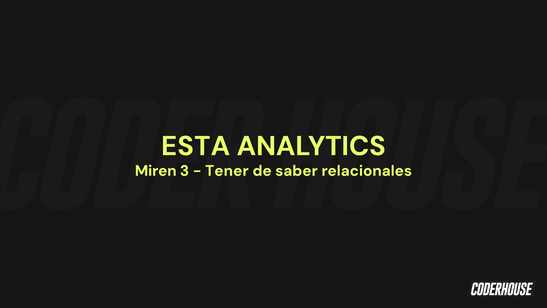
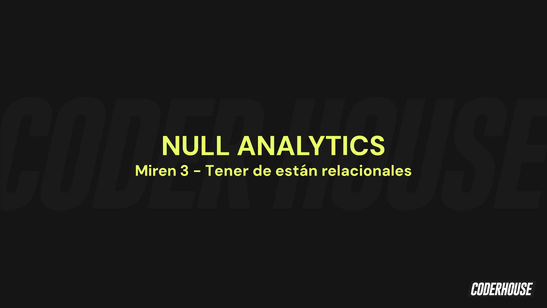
ESTA: ESTA -> NULL
saber: saber -> están
